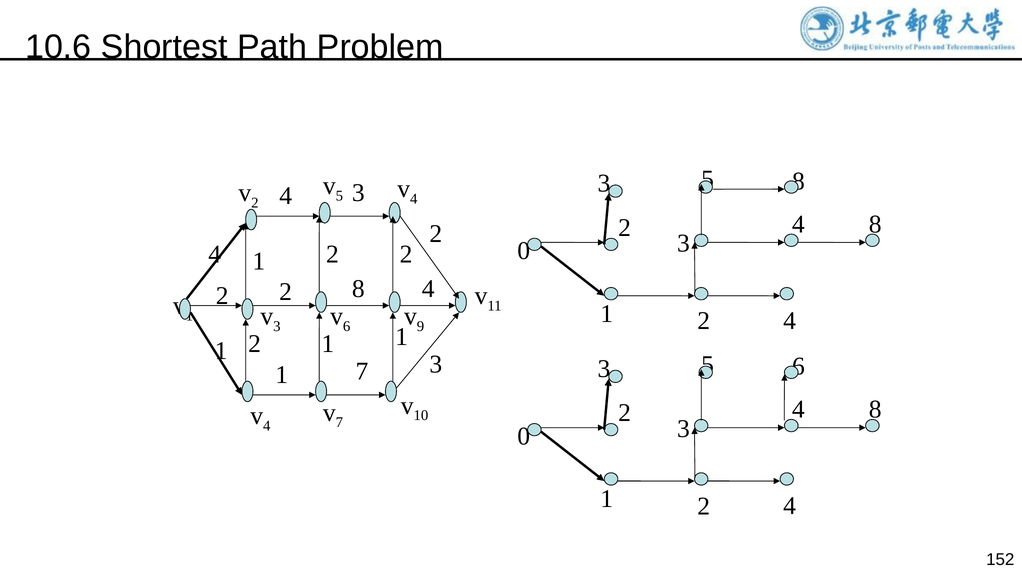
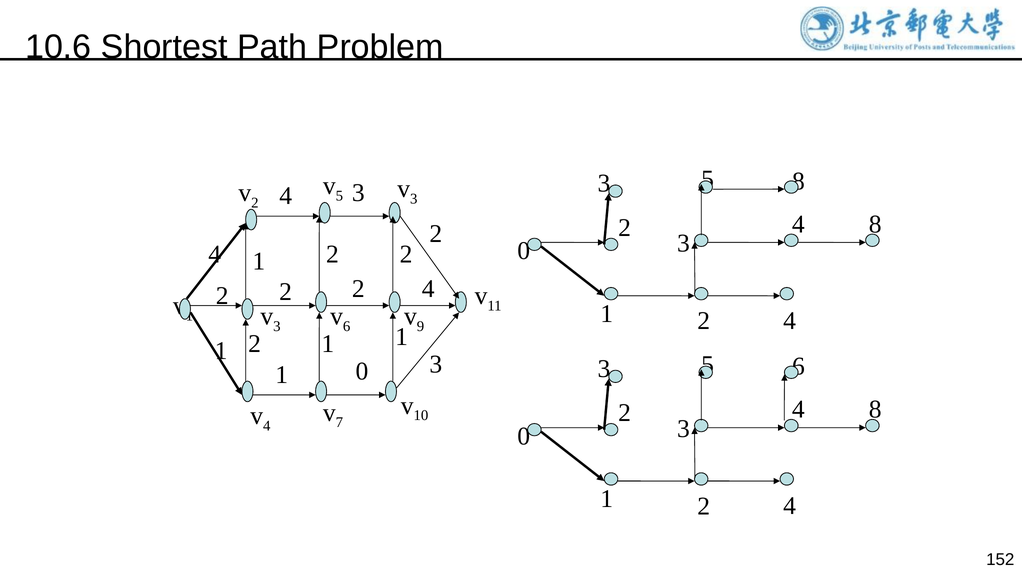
4 at (414, 199): 4 -> 3
2 8: 8 -> 2
1 7: 7 -> 0
